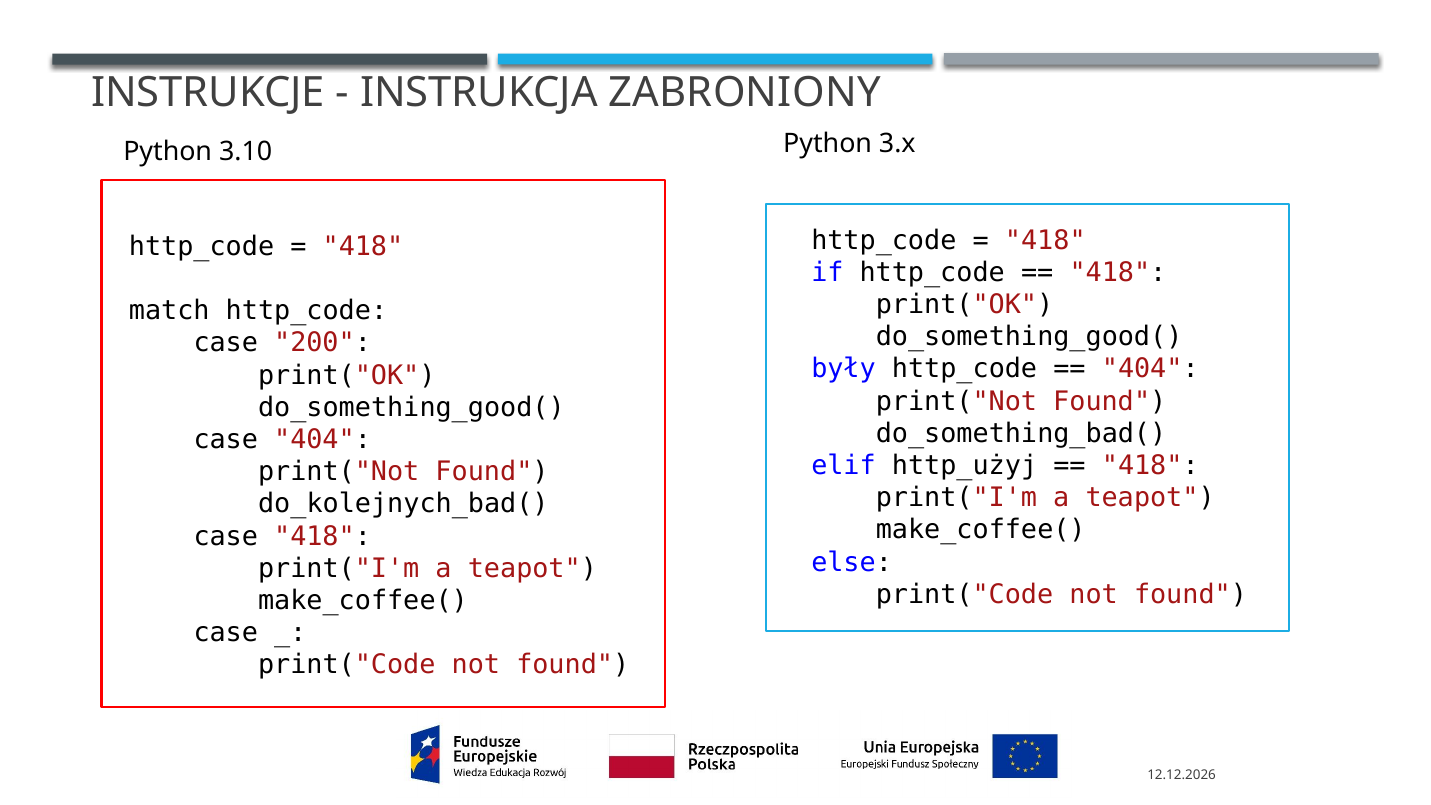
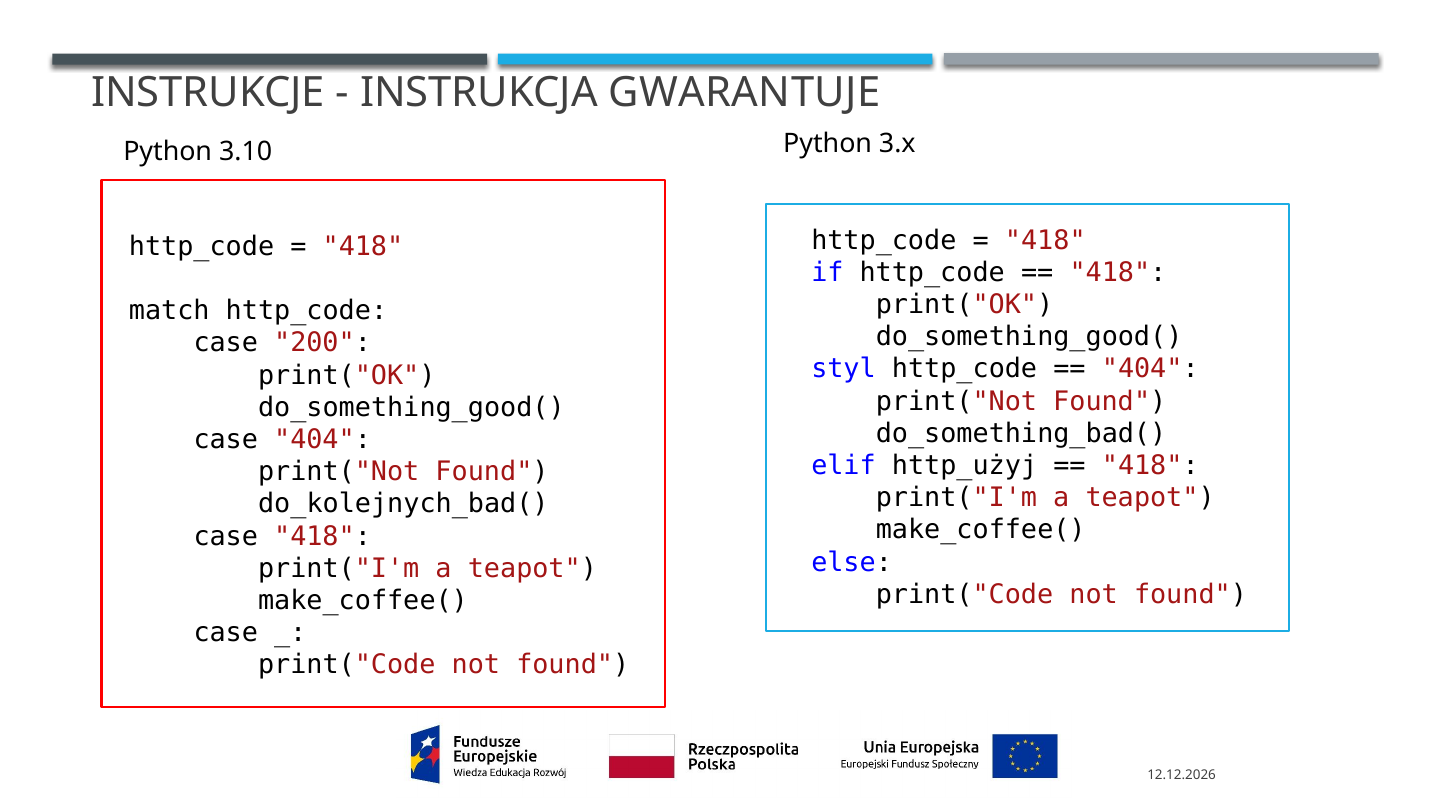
ZABRONIONY: ZABRONIONY -> GWARANTUJE
były: były -> styl
